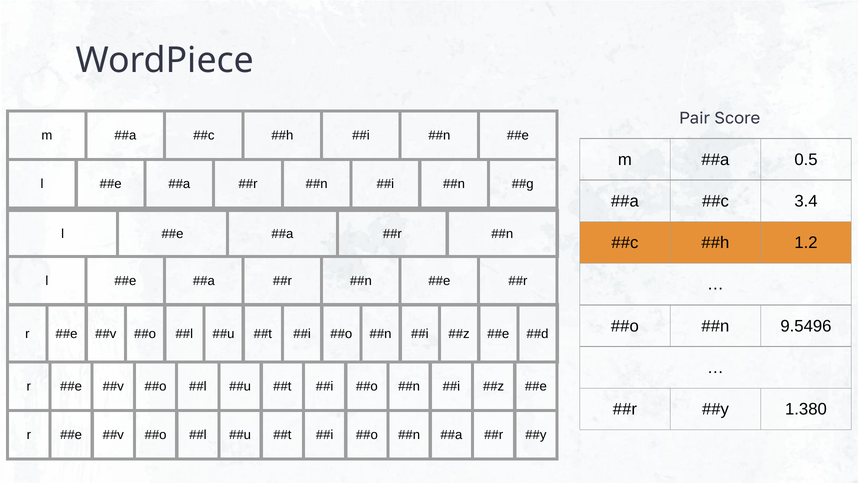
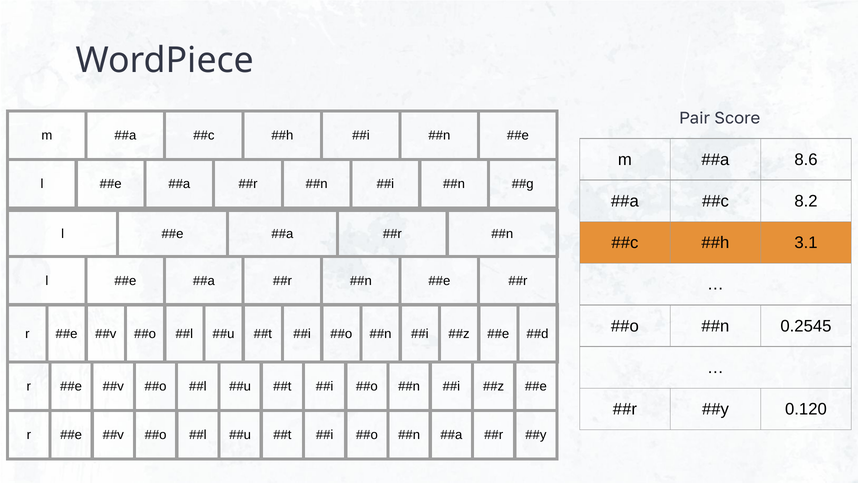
0.5: 0.5 -> 8.6
3.4: 3.4 -> 8.2
1.2: 1.2 -> 3.1
9.5496: 9.5496 -> 0.2545
1.380: 1.380 -> 0.120
